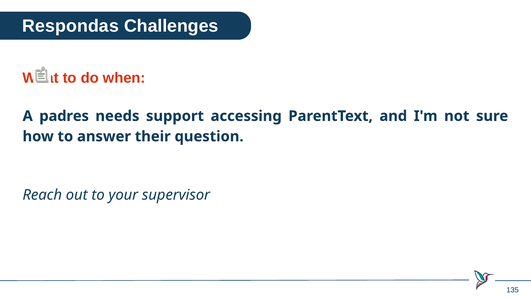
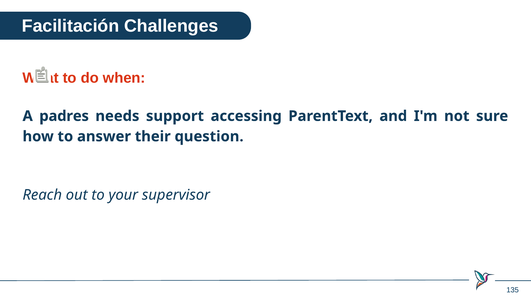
Respondas: Respondas -> Facilitación
